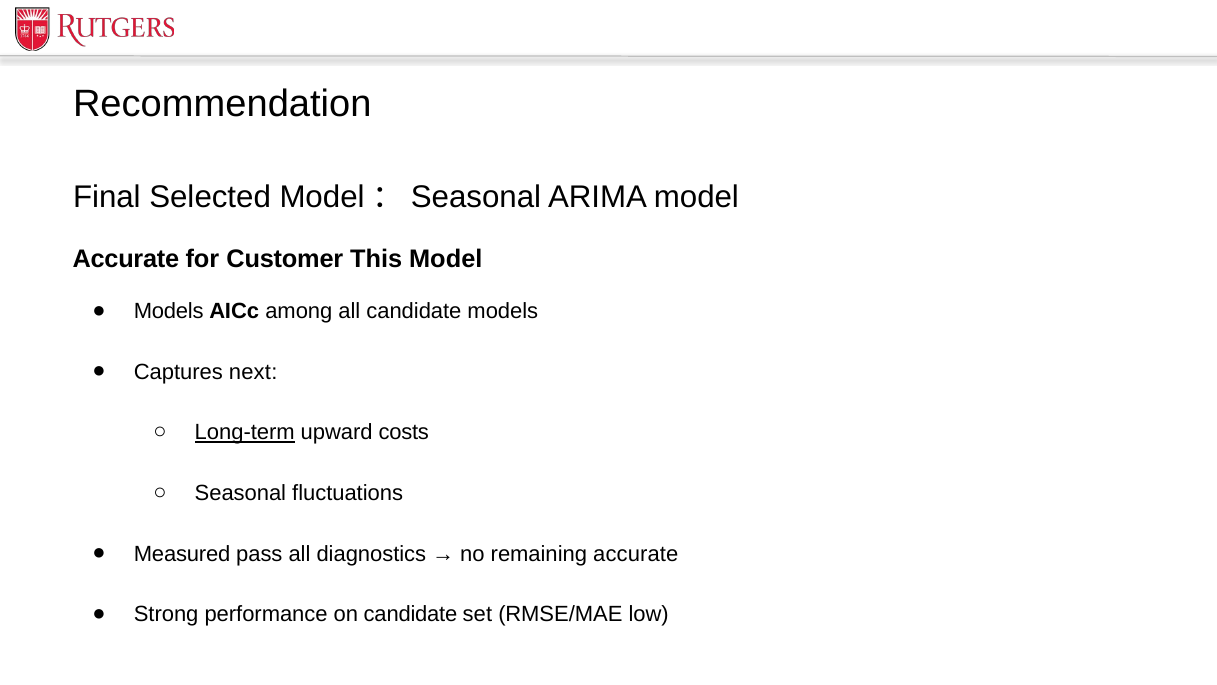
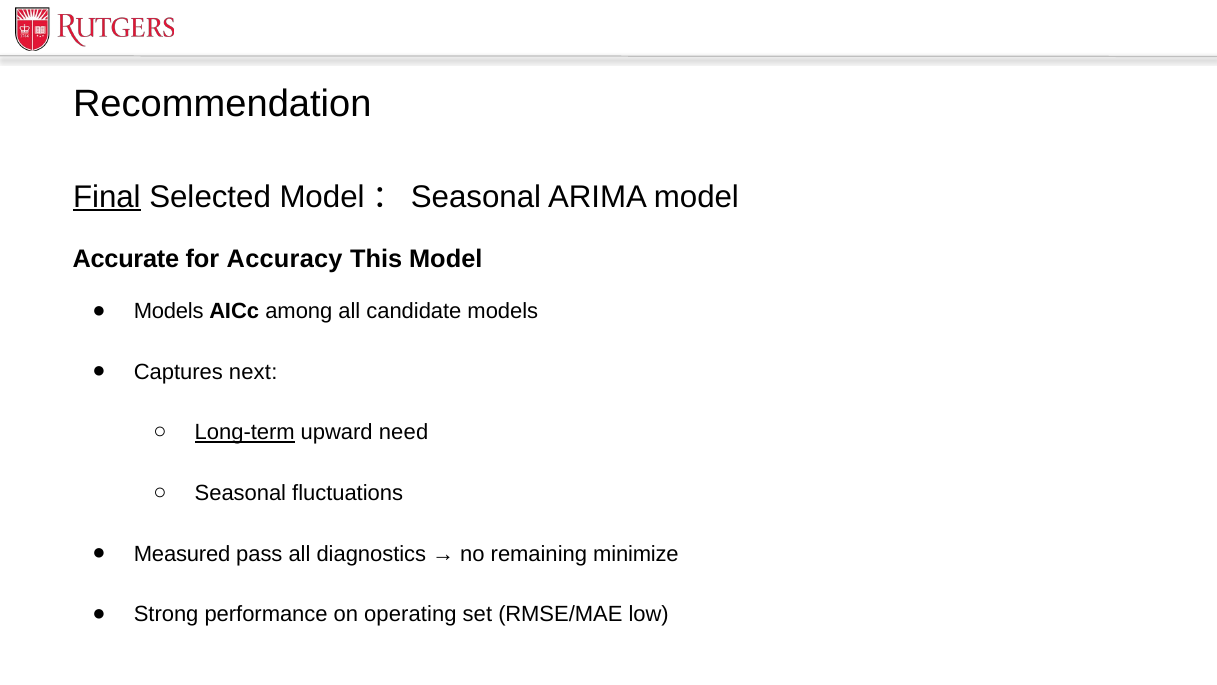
Final underline: none -> present
Customer: Customer -> Accuracy
costs: costs -> need
remaining accurate: accurate -> minimize
on candidate: candidate -> operating
